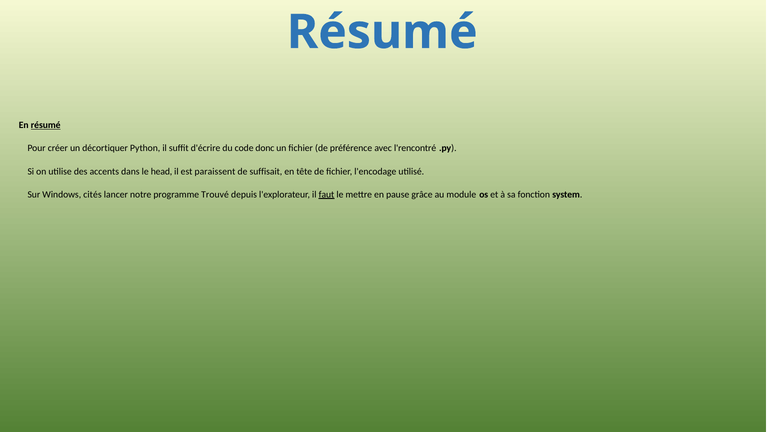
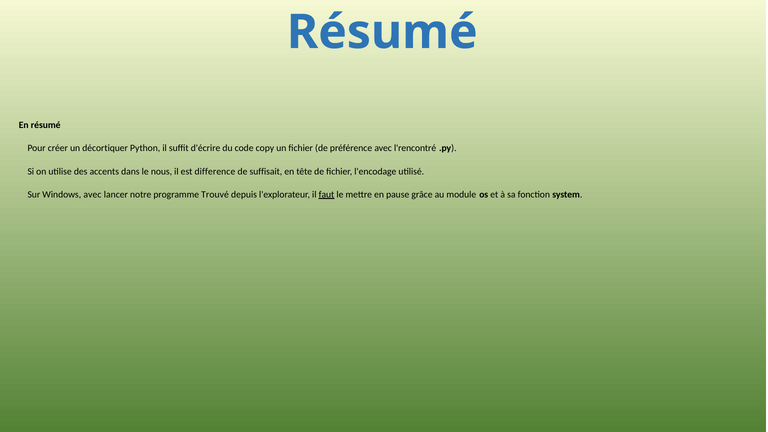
résumé at (46, 125) underline: present -> none
donc: donc -> copy
head: head -> nous
paraissent: paraissent -> difference
Windows cités: cités -> avec
